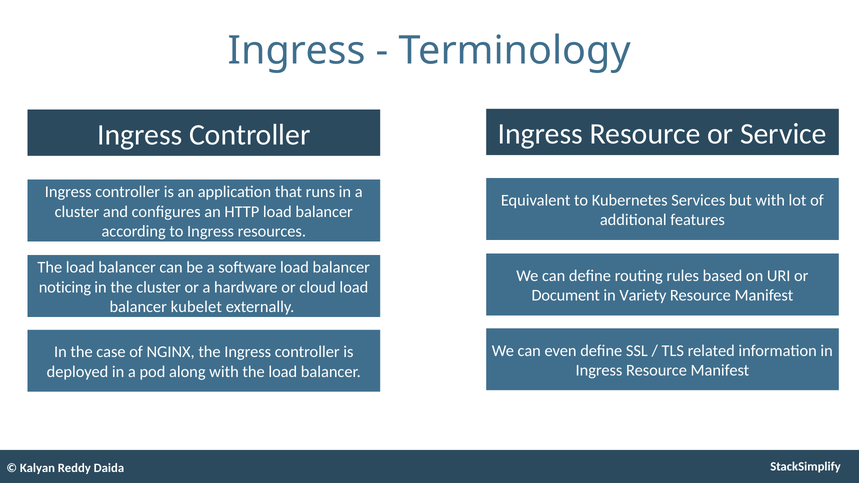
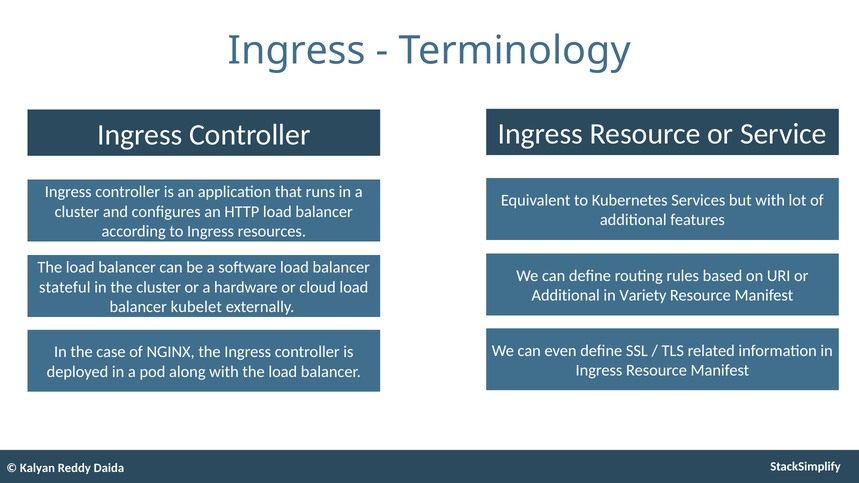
noticing: noticing -> stateful
Document at (566, 296): Document -> Additional
